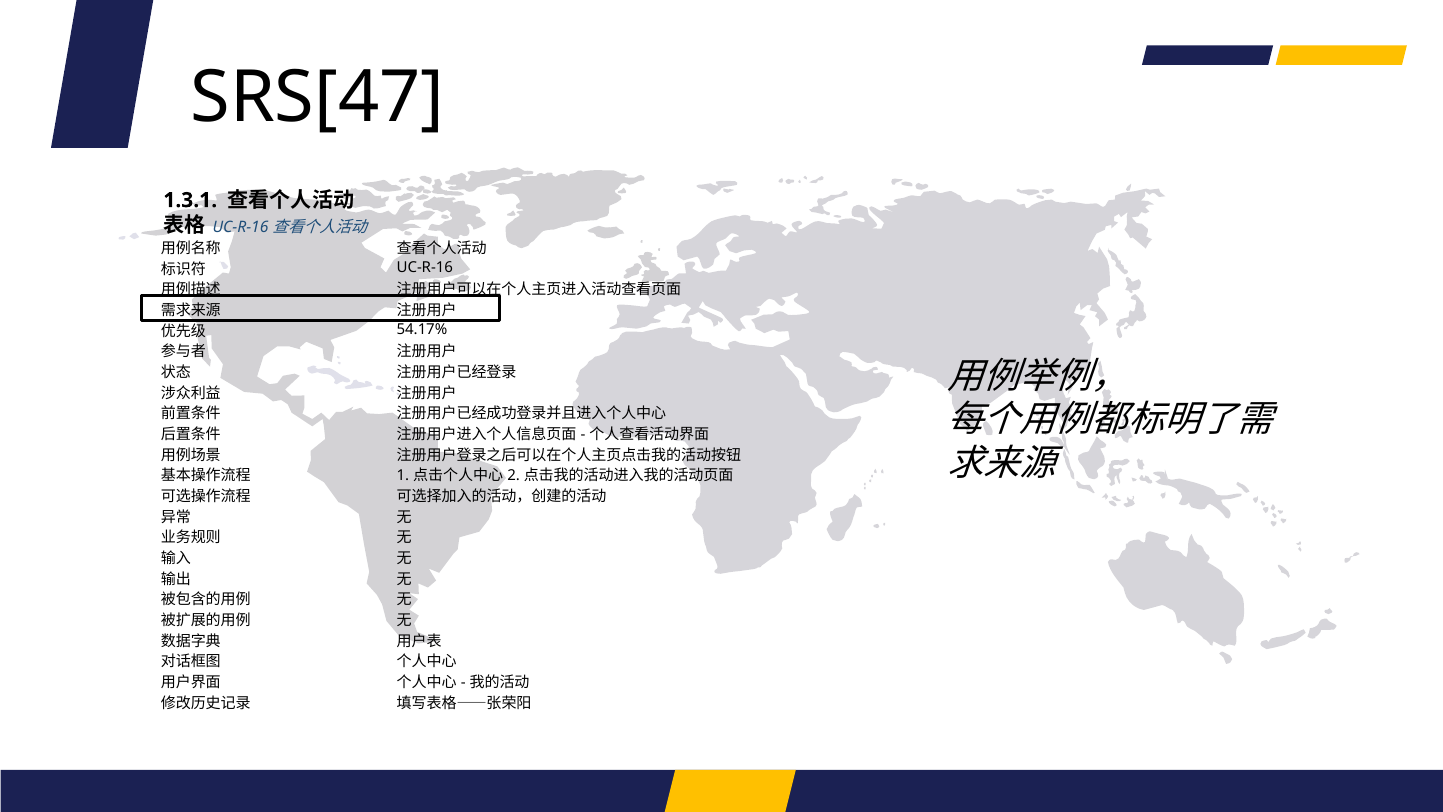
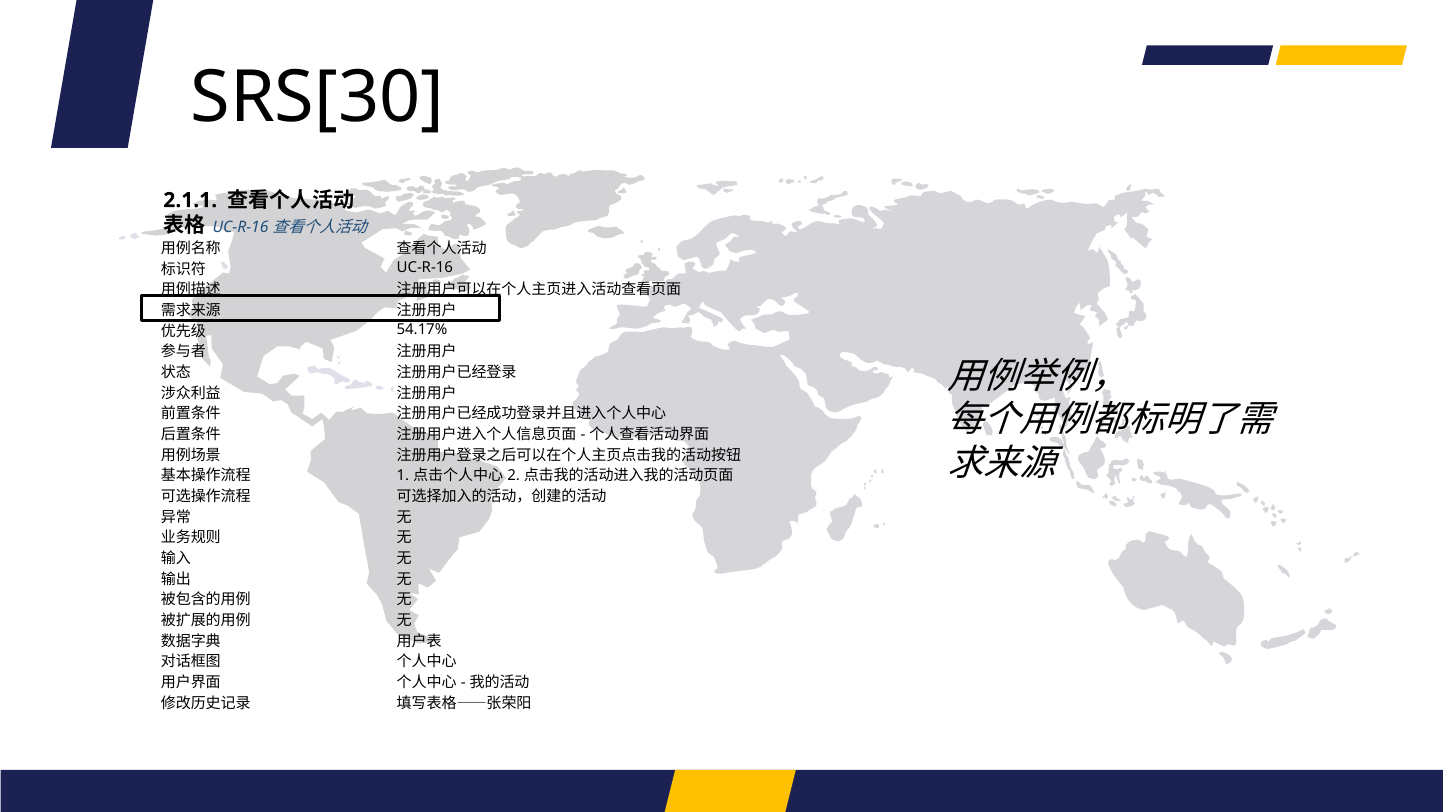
SRS[47: SRS[47 -> SRS[30
1.3.1: 1.3.1 -> 2.1.1
